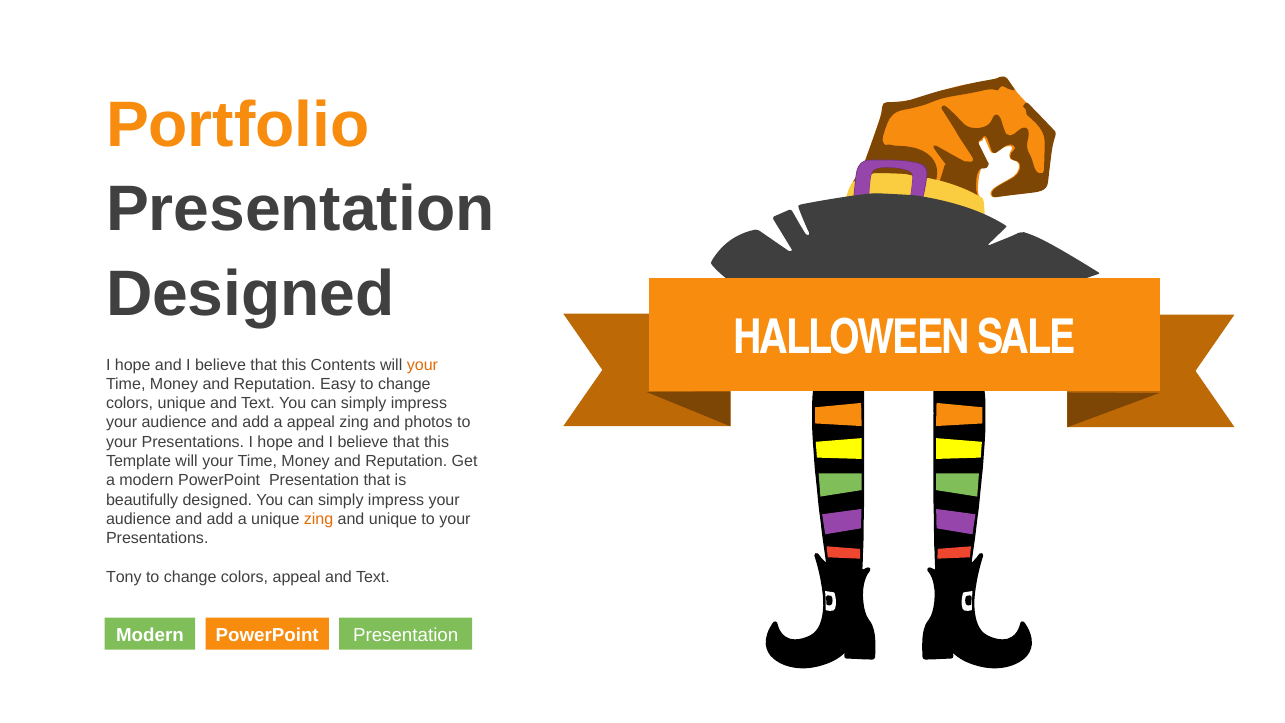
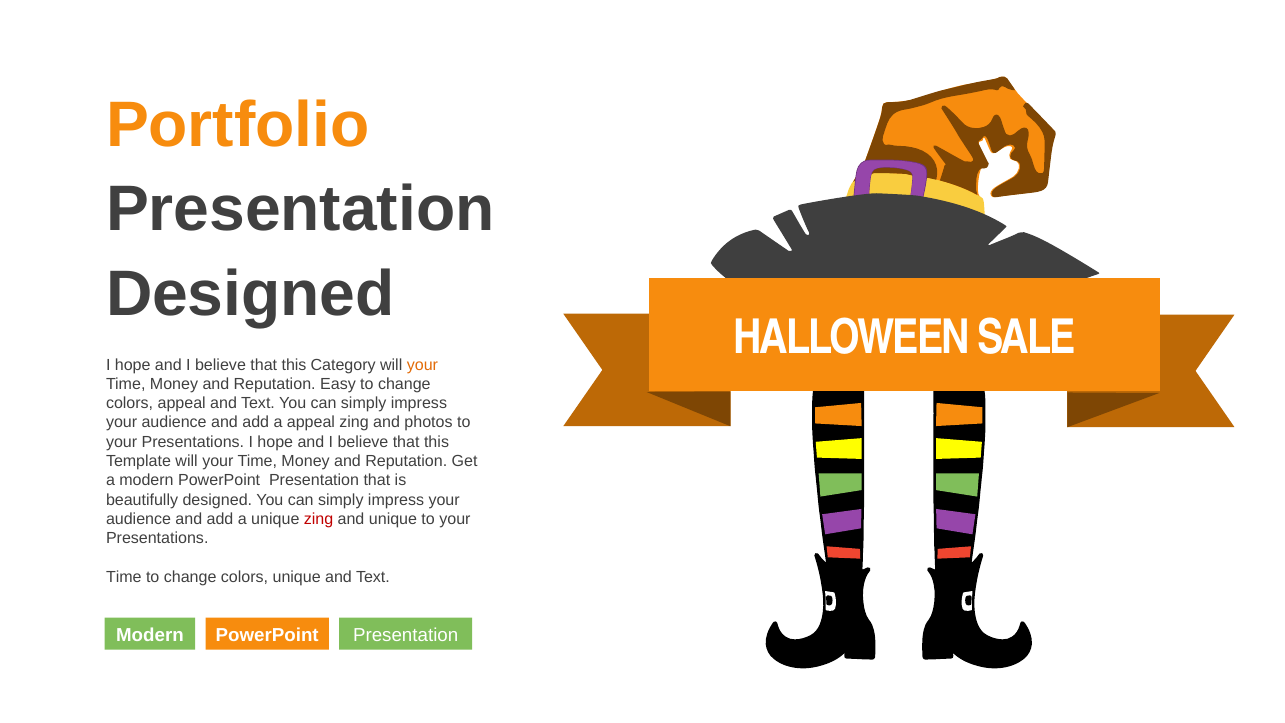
Contents: Contents -> Category
colors unique: unique -> appeal
zing at (319, 519) colour: orange -> red
Tony at (124, 577): Tony -> Time
colors appeal: appeal -> unique
